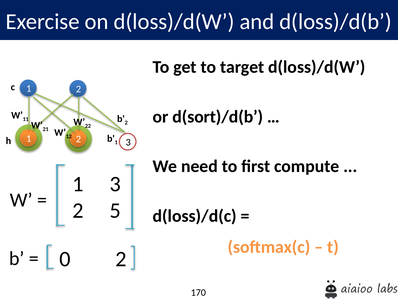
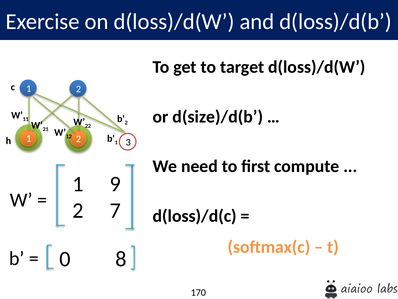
d(sort)/d(b: d(sort)/d(b -> d(size)/d(b
1 3: 3 -> 9
5: 5 -> 7
0 2: 2 -> 8
